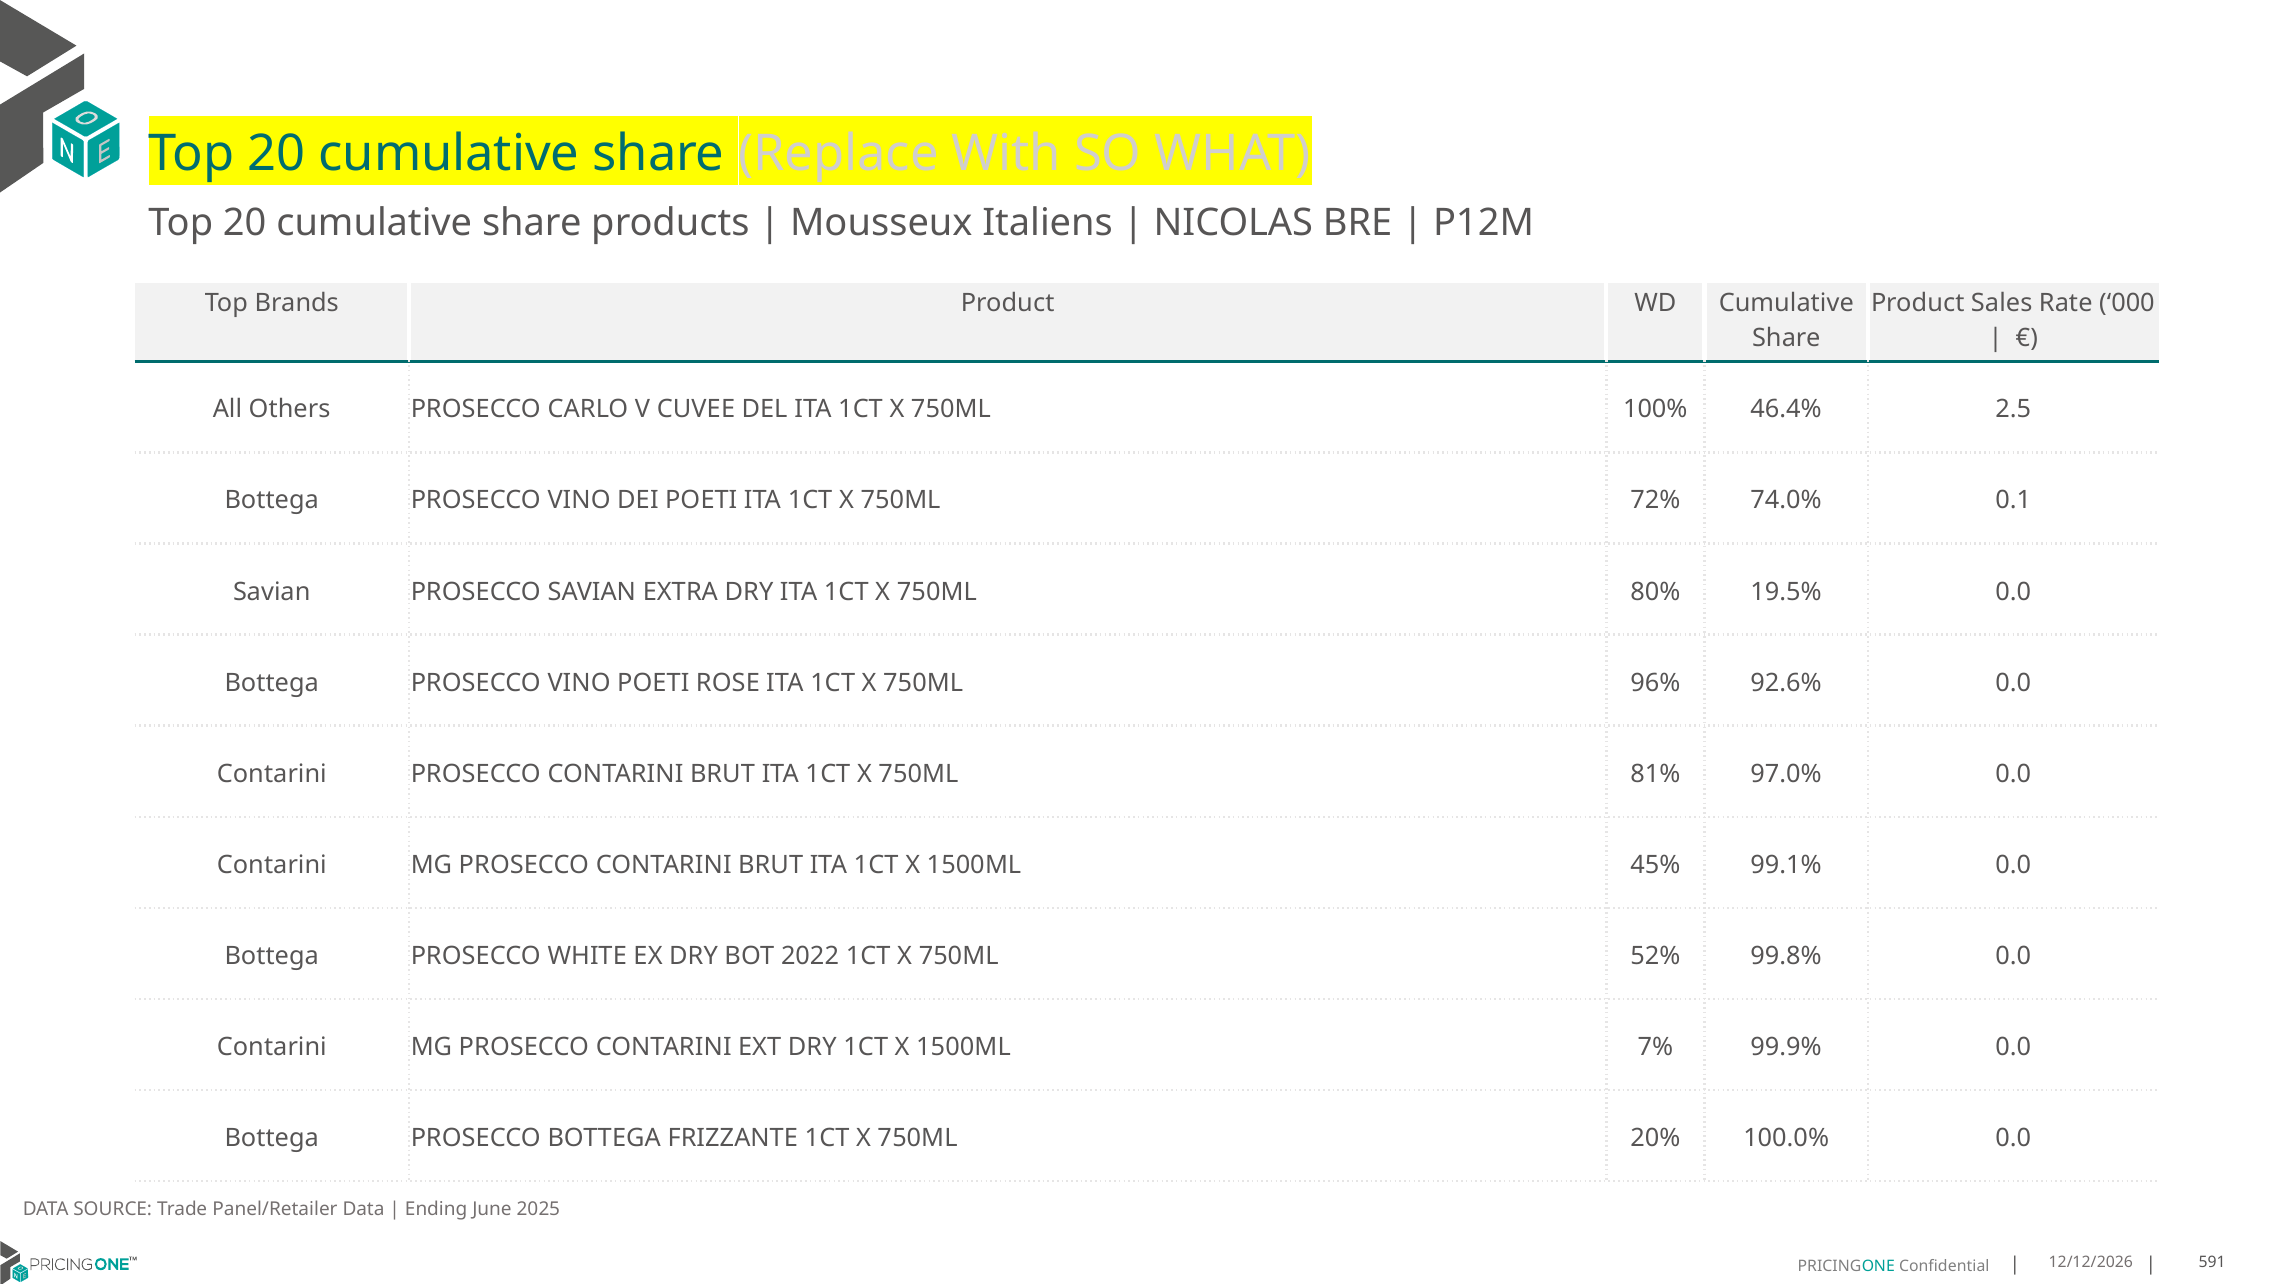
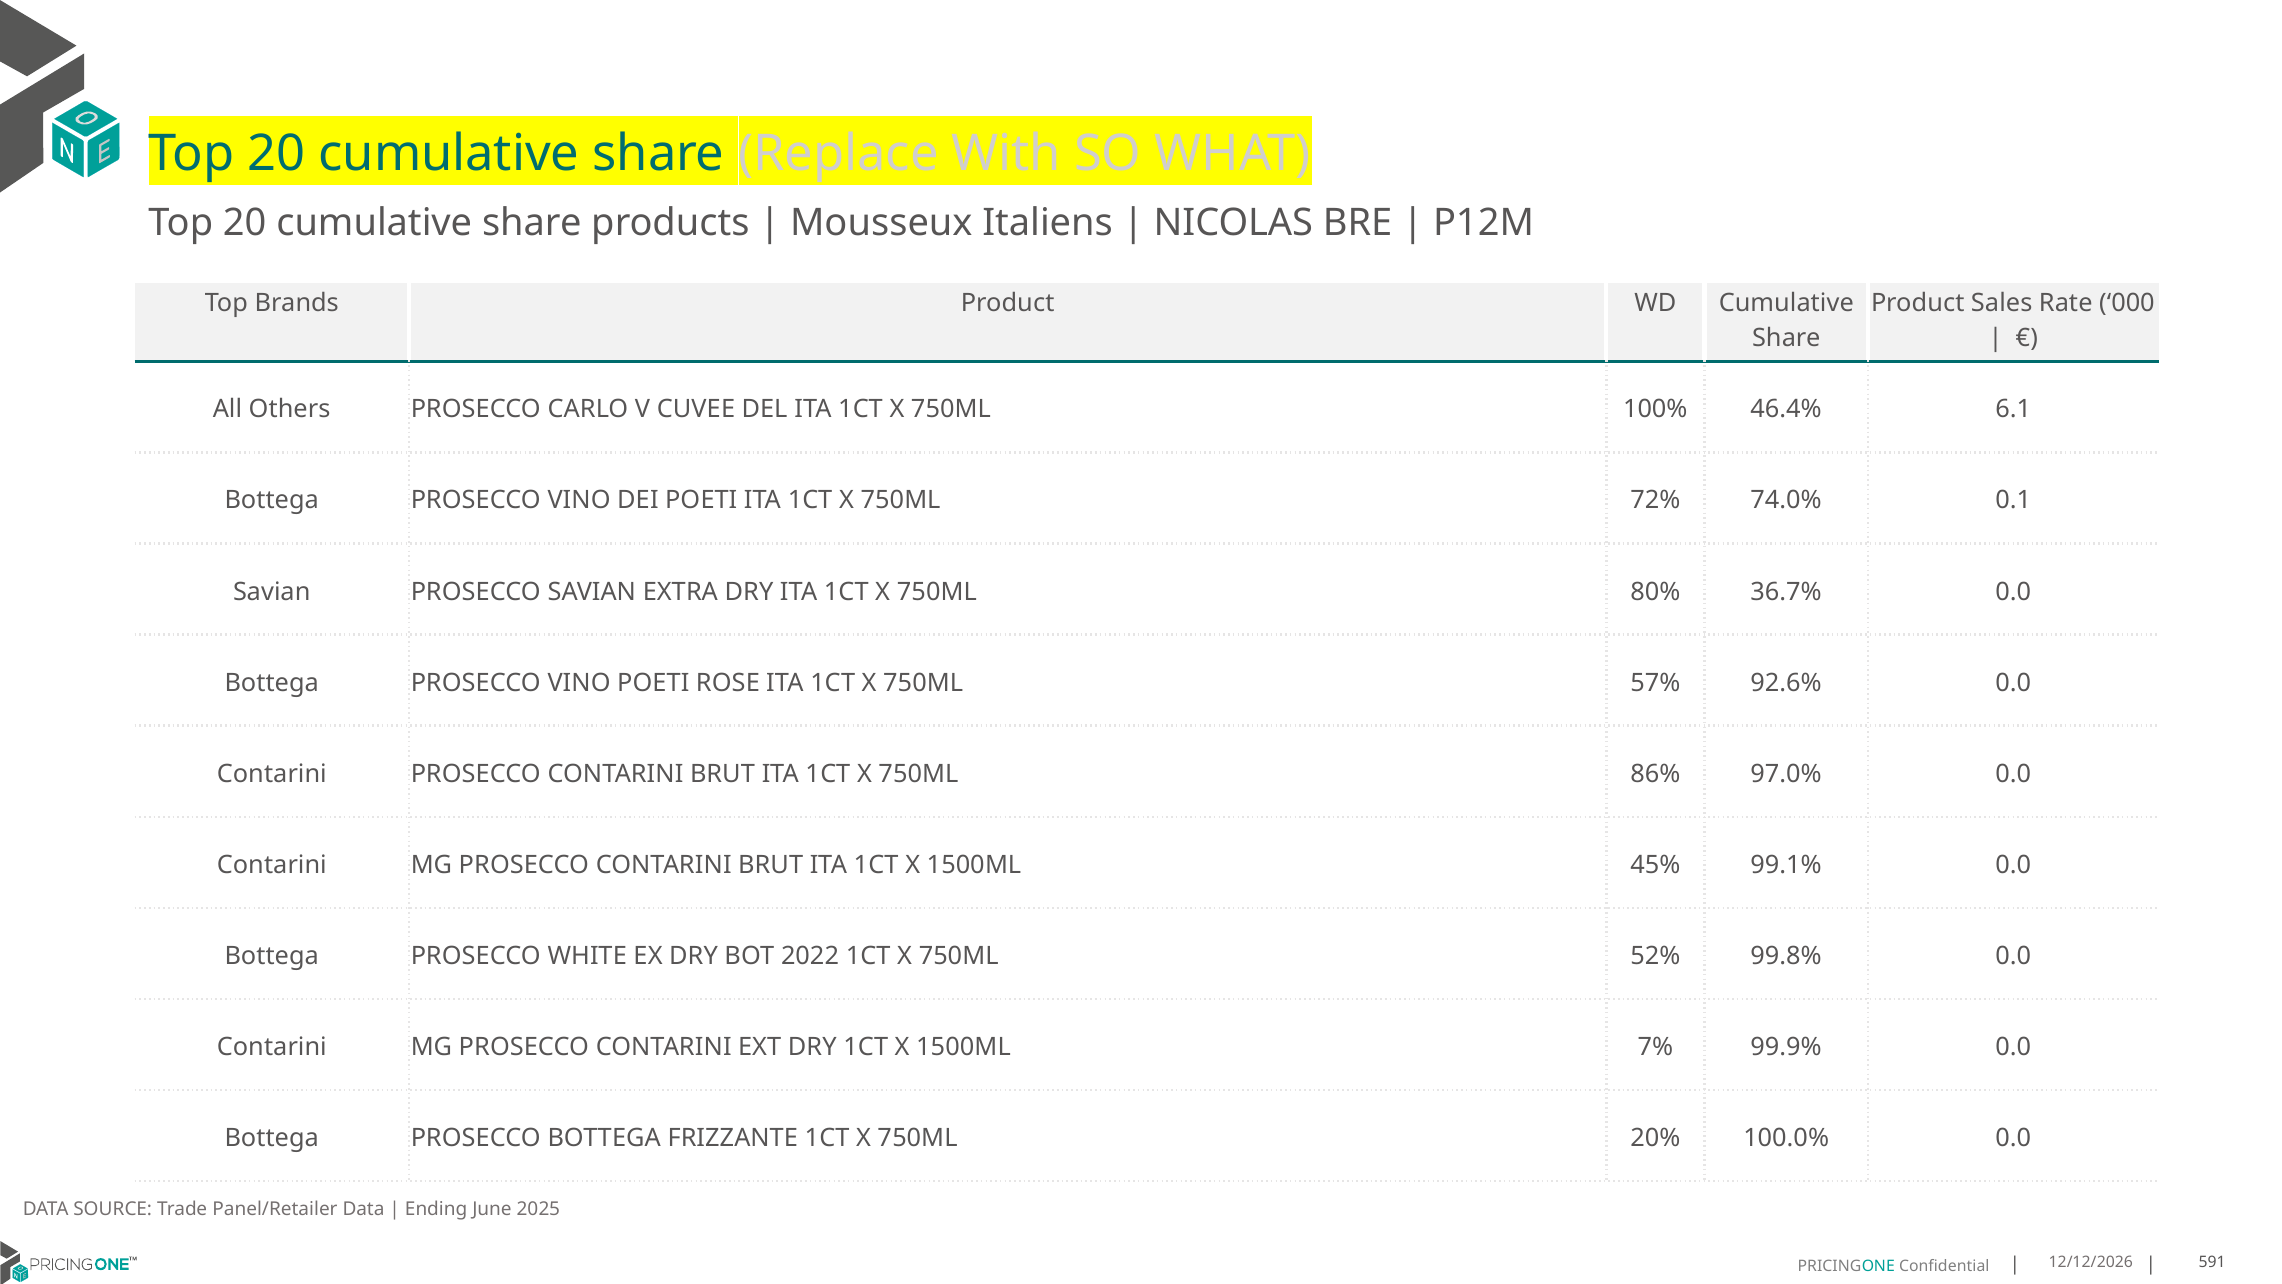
2.5: 2.5 -> 6.1
19.5%: 19.5% -> 36.7%
96%: 96% -> 57%
81%: 81% -> 86%
